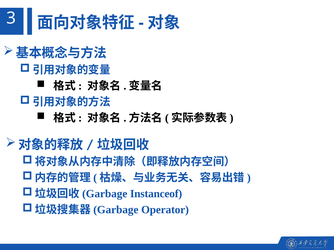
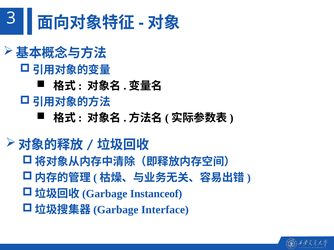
Operator: Operator -> Interface
